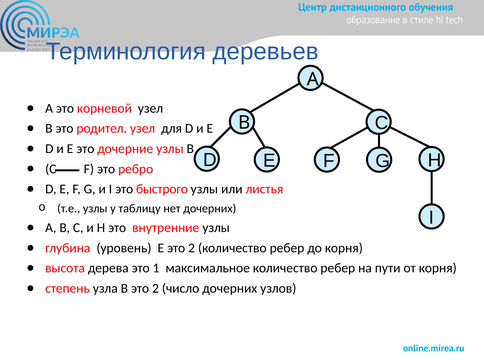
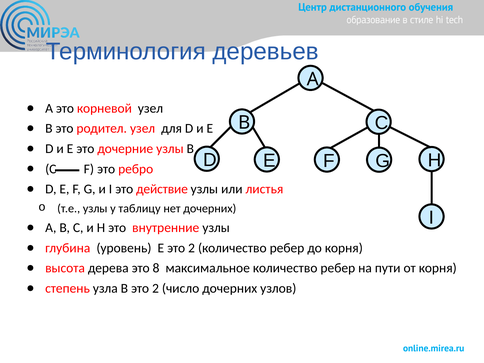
быстрого: быстрого -> действие
1: 1 -> 8
